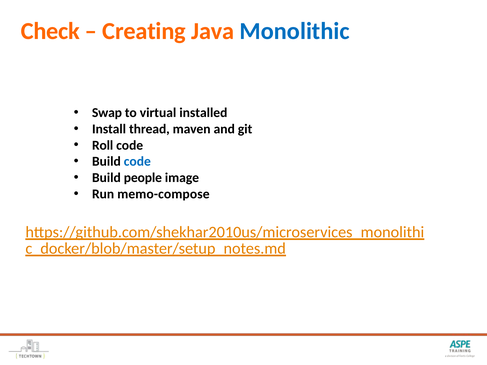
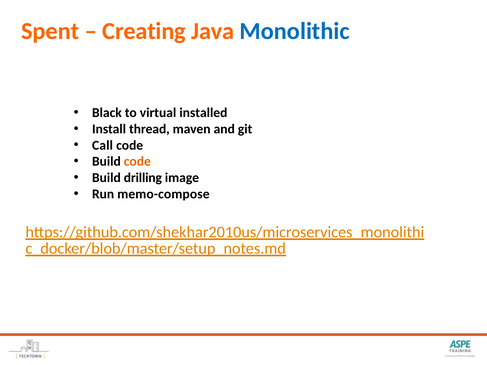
Check: Check -> Spent
Swap: Swap -> Black
Roll: Roll -> Call
code at (137, 162) colour: blue -> orange
people: people -> drilling
